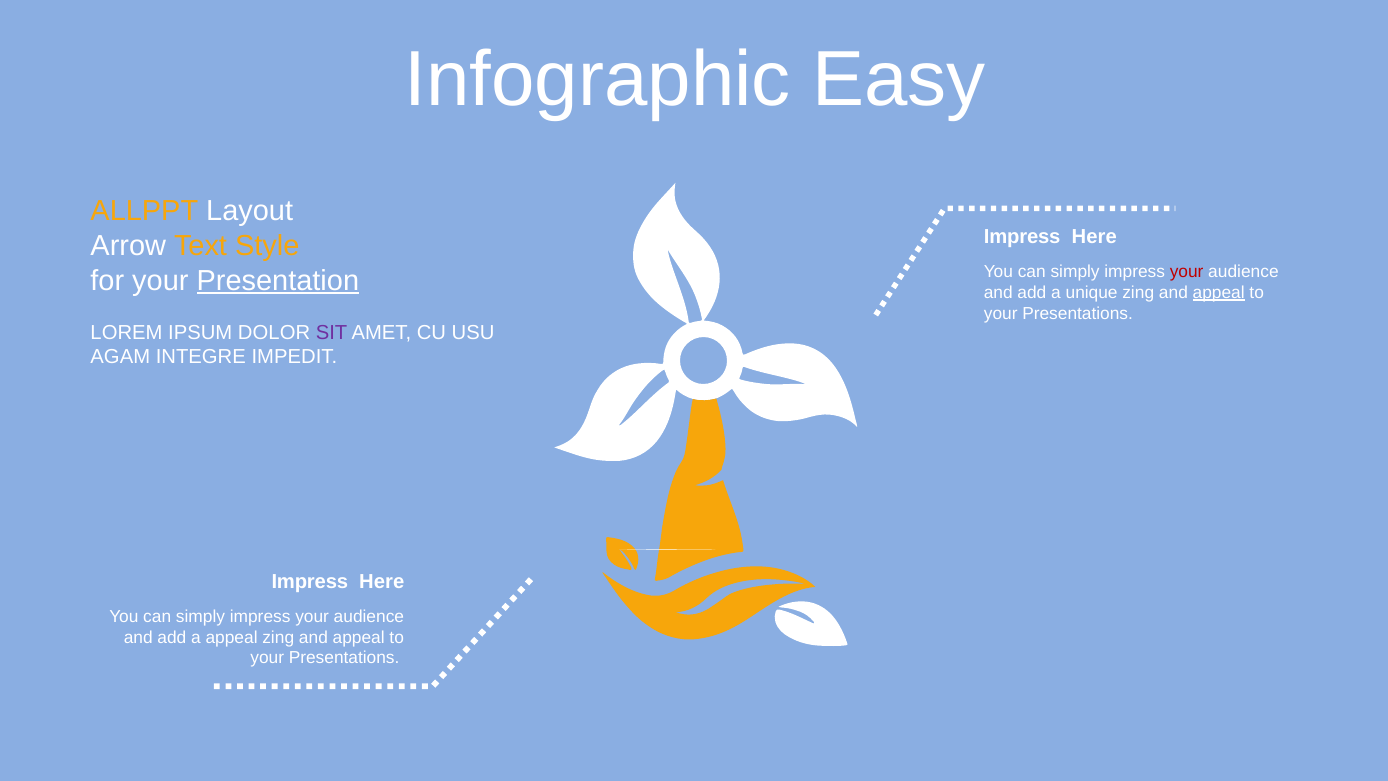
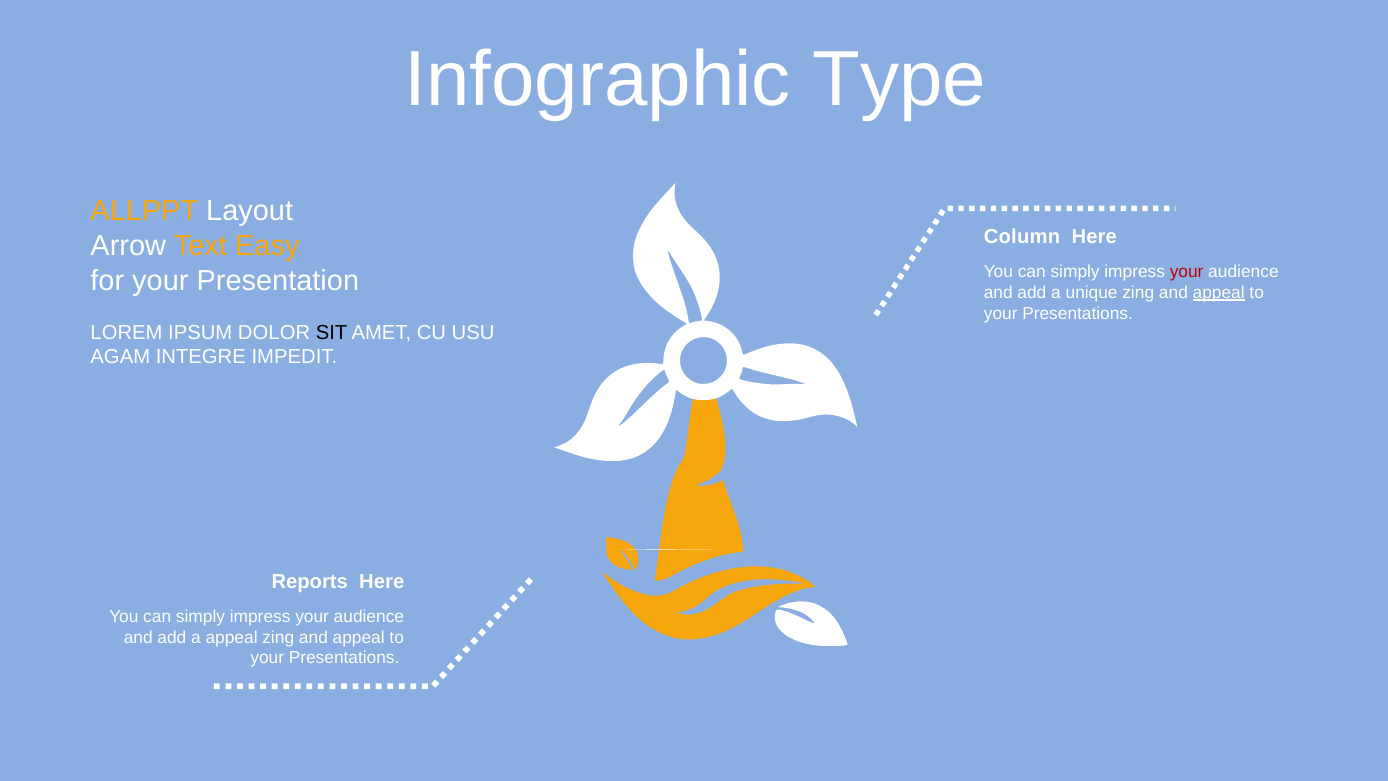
Easy: Easy -> Type
Impress at (1022, 237): Impress -> Column
Style: Style -> Easy
Presentation underline: present -> none
SIT colour: purple -> black
Impress at (310, 582): Impress -> Reports
